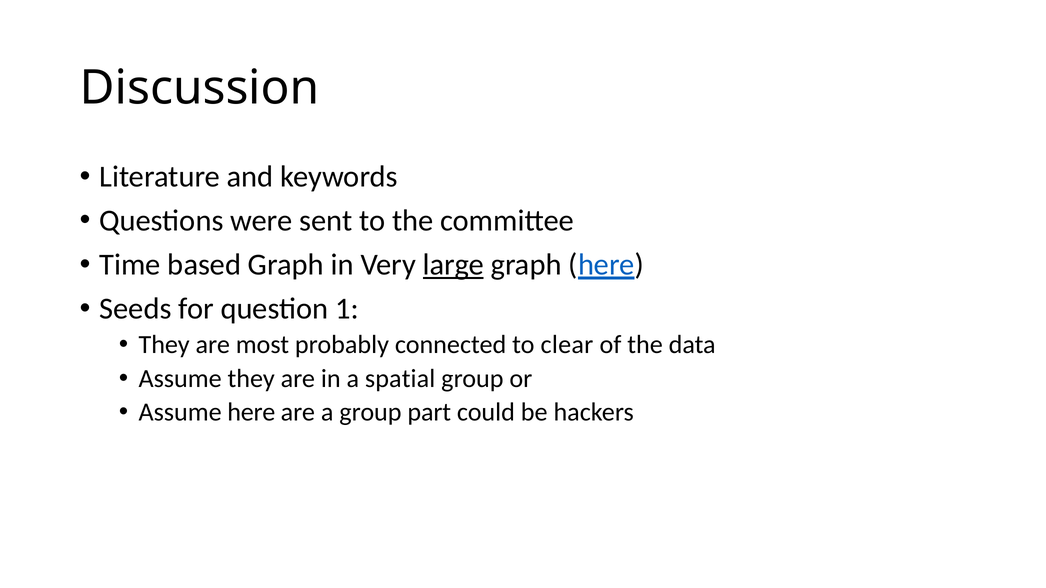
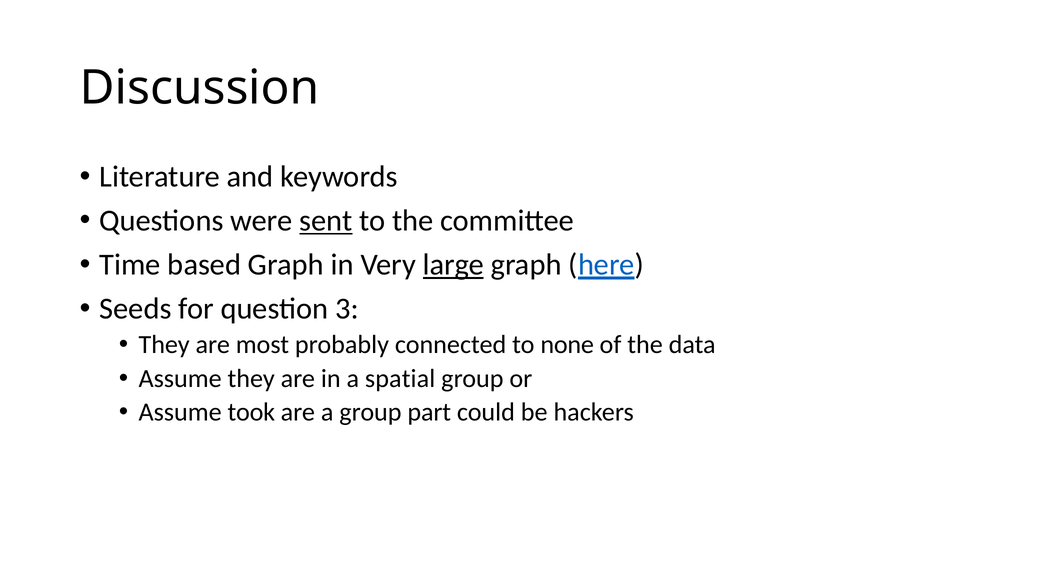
sent underline: none -> present
1: 1 -> 3
clear: clear -> none
Assume here: here -> took
